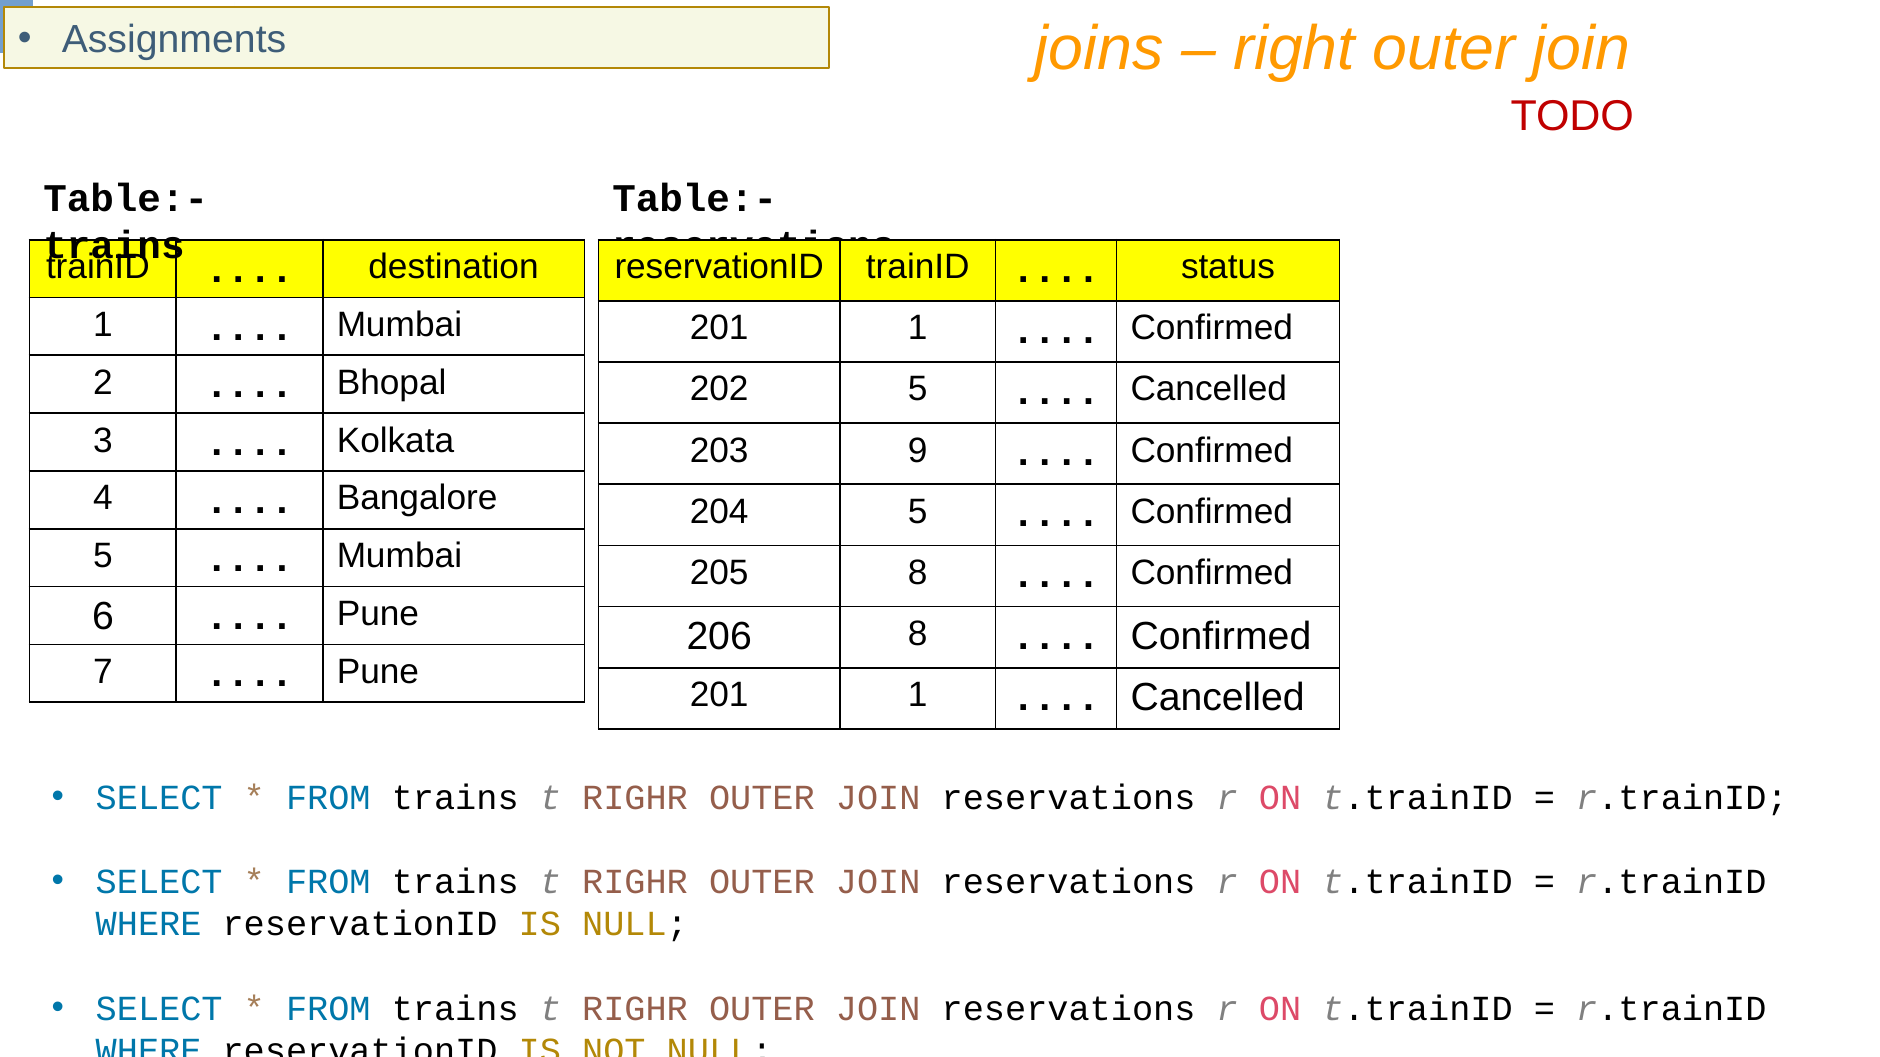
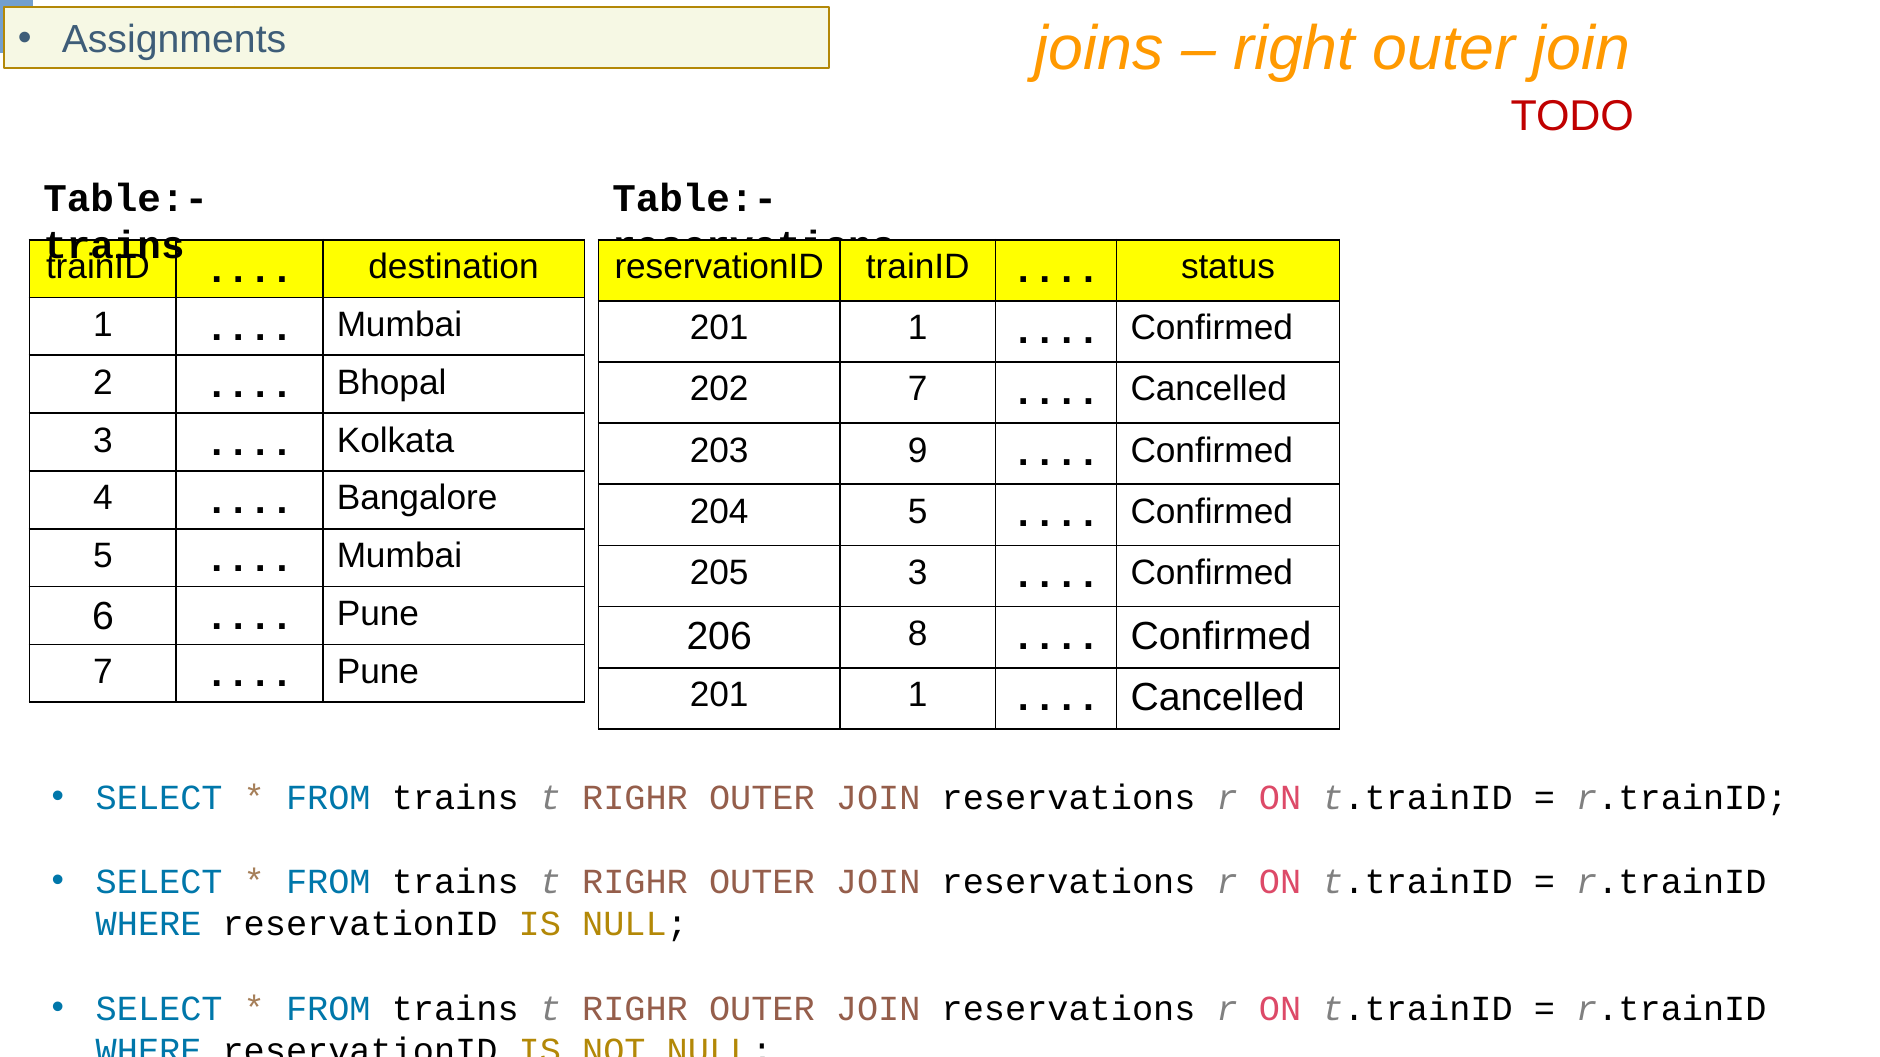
202 5: 5 -> 7
205 8: 8 -> 3
